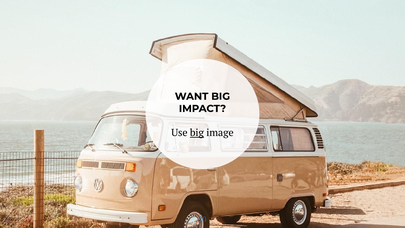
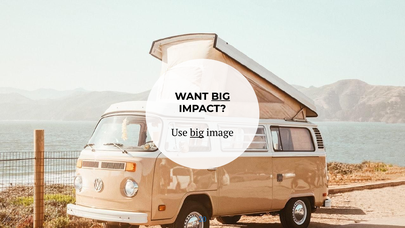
BIG at (221, 96) underline: none -> present
